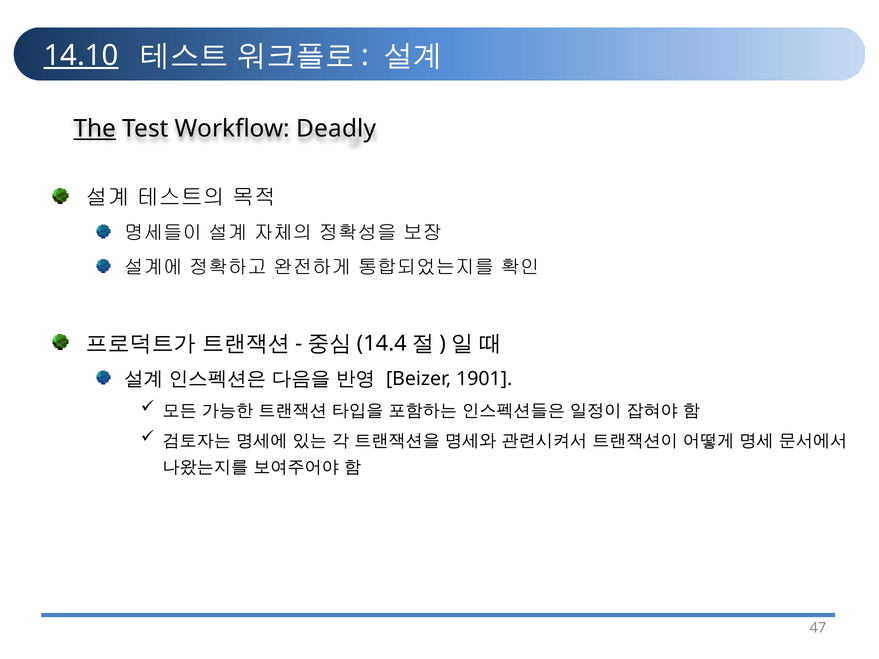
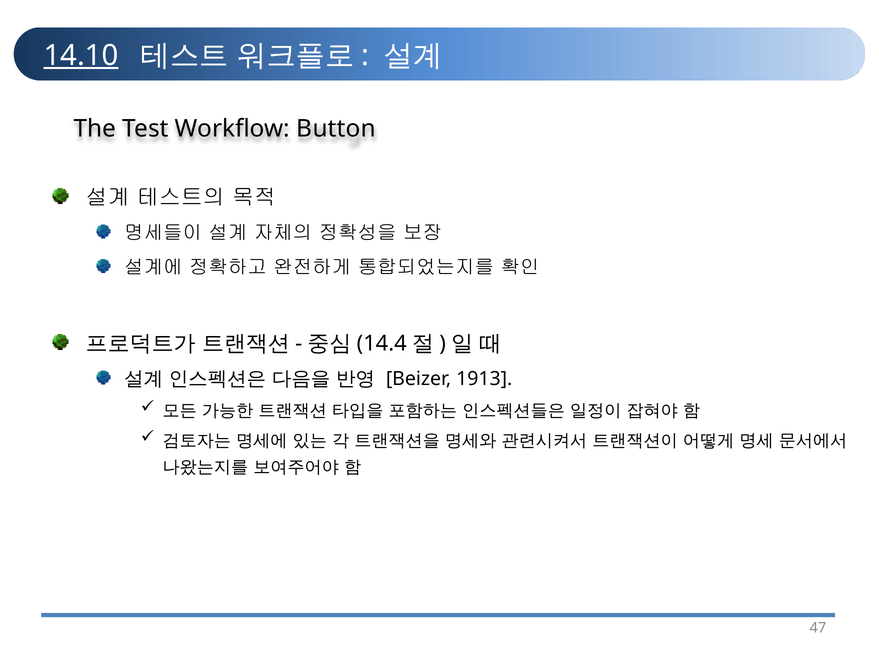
The underline: present -> none
Deadly: Deadly -> Button
1901: 1901 -> 1913
